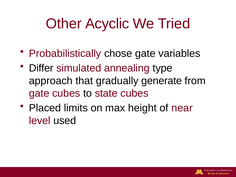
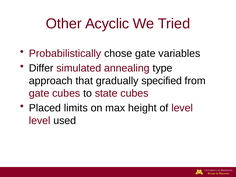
generate: generate -> specified
of near: near -> level
